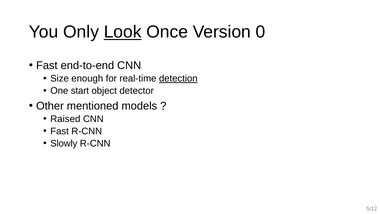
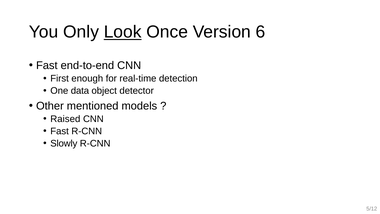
0: 0 -> 6
Size: Size -> First
detection underline: present -> none
start: start -> data
